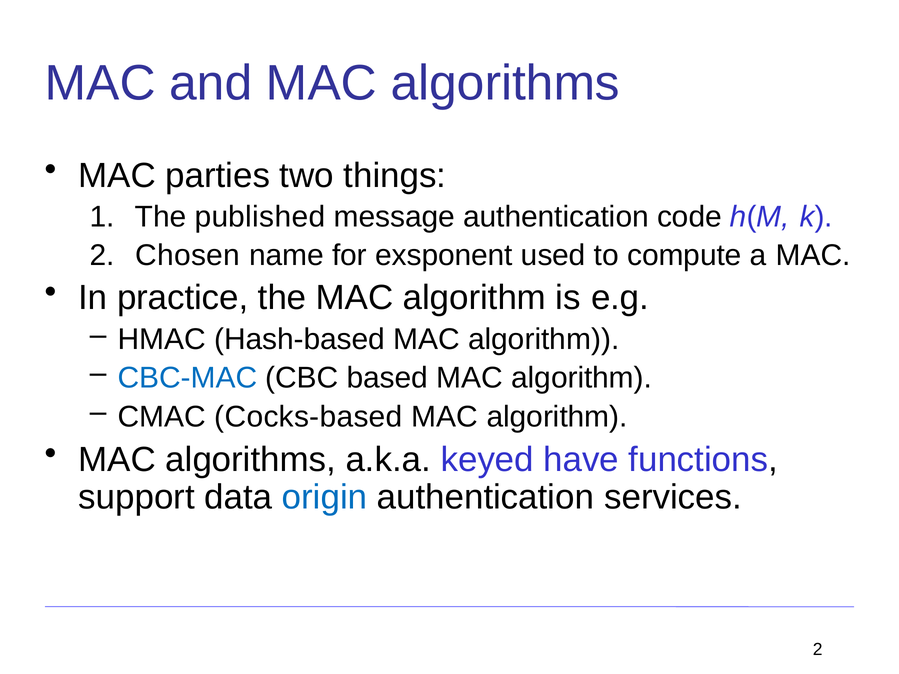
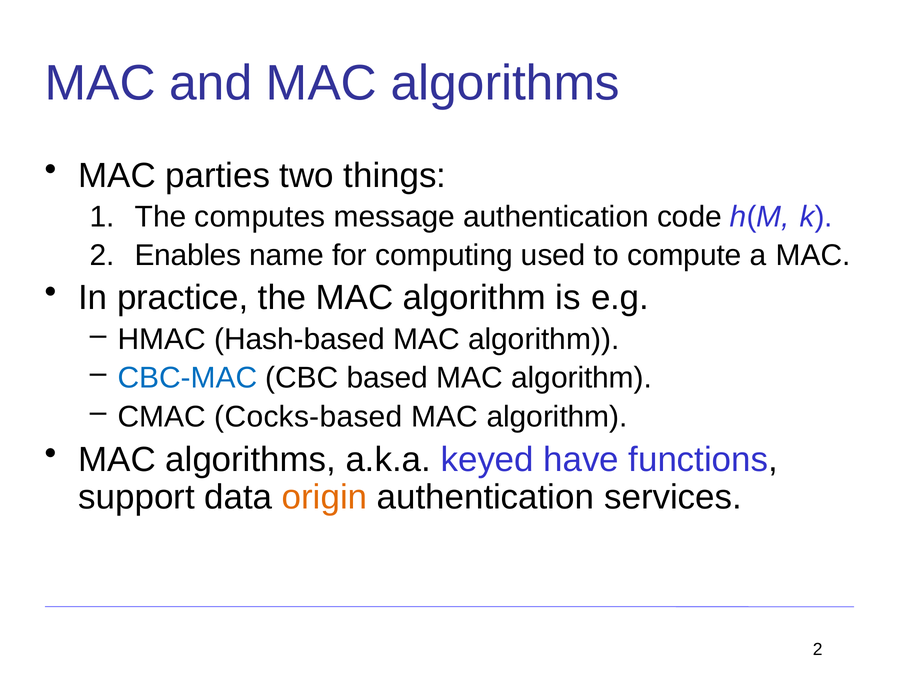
published: published -> computes
Chosen: Chosen -> Enables
exsponent: exsponent -> computing
origin colour: blue -> orange
